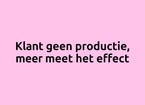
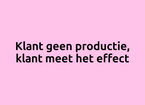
meer at (29, 58): meer -> klant
